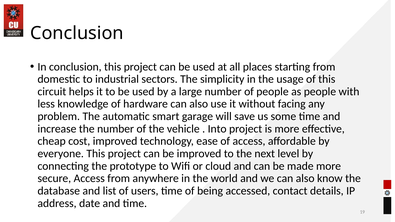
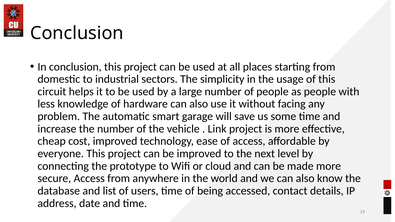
Into: Into -> Link
